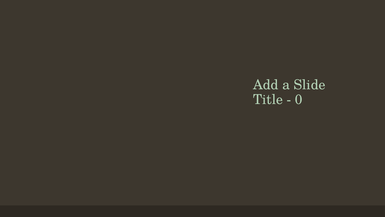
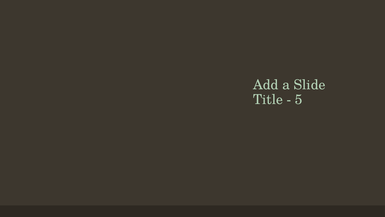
0: 0 -> 5
